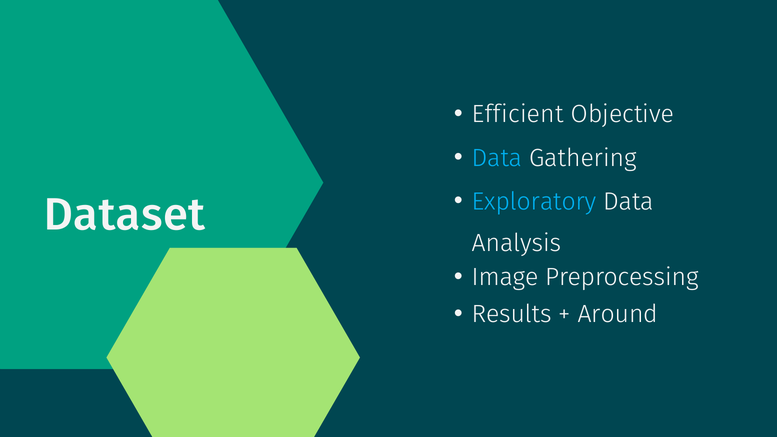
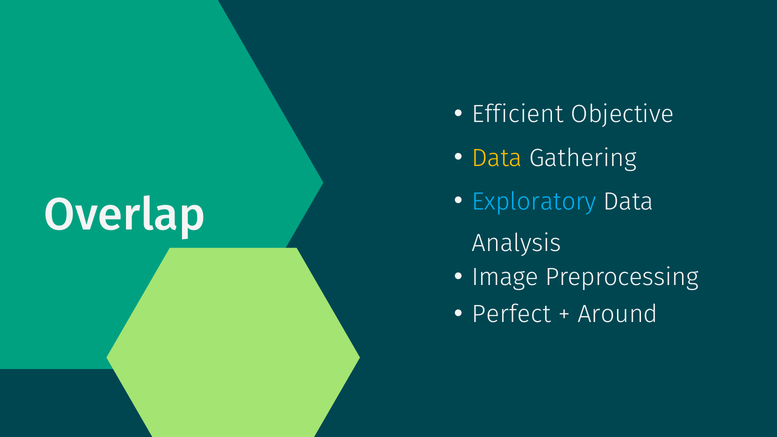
Data at (497, 158) colour: light blue -> yellow
Dataset: Dataset -> Overlap
Results: Results -> Perfect
